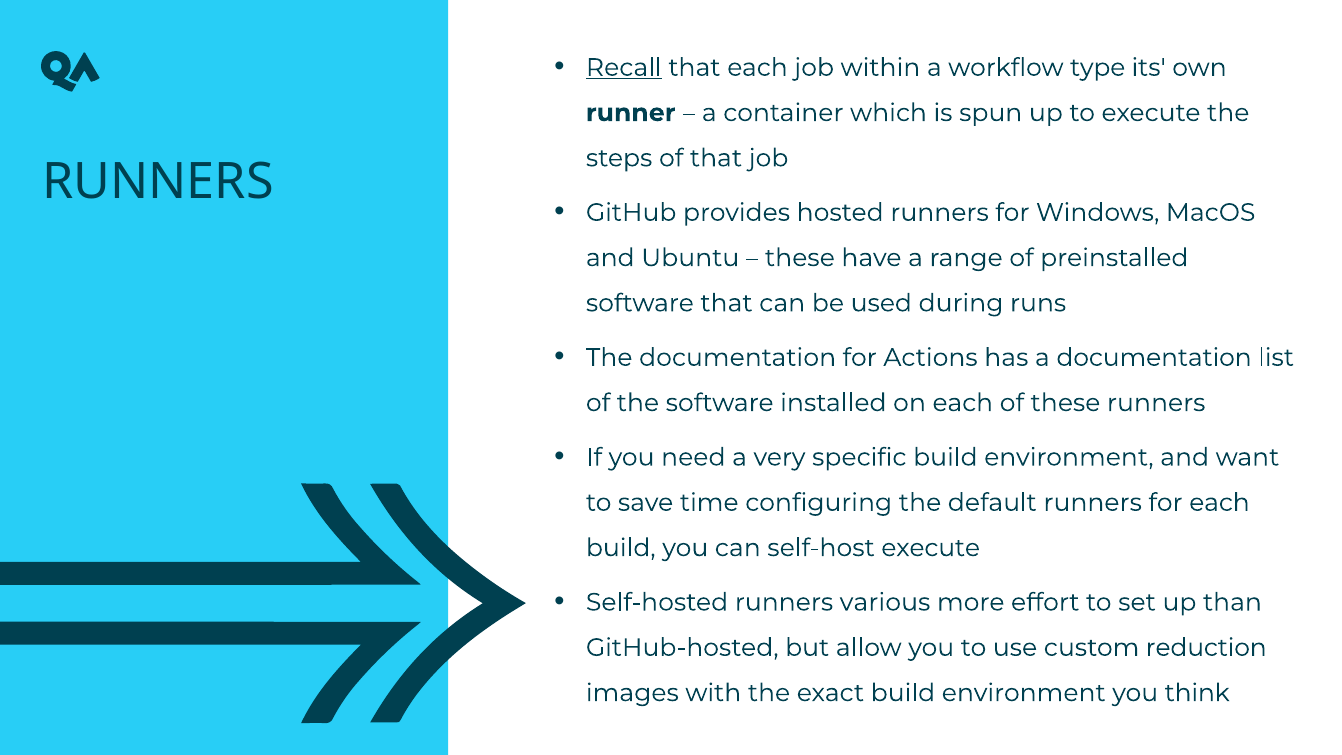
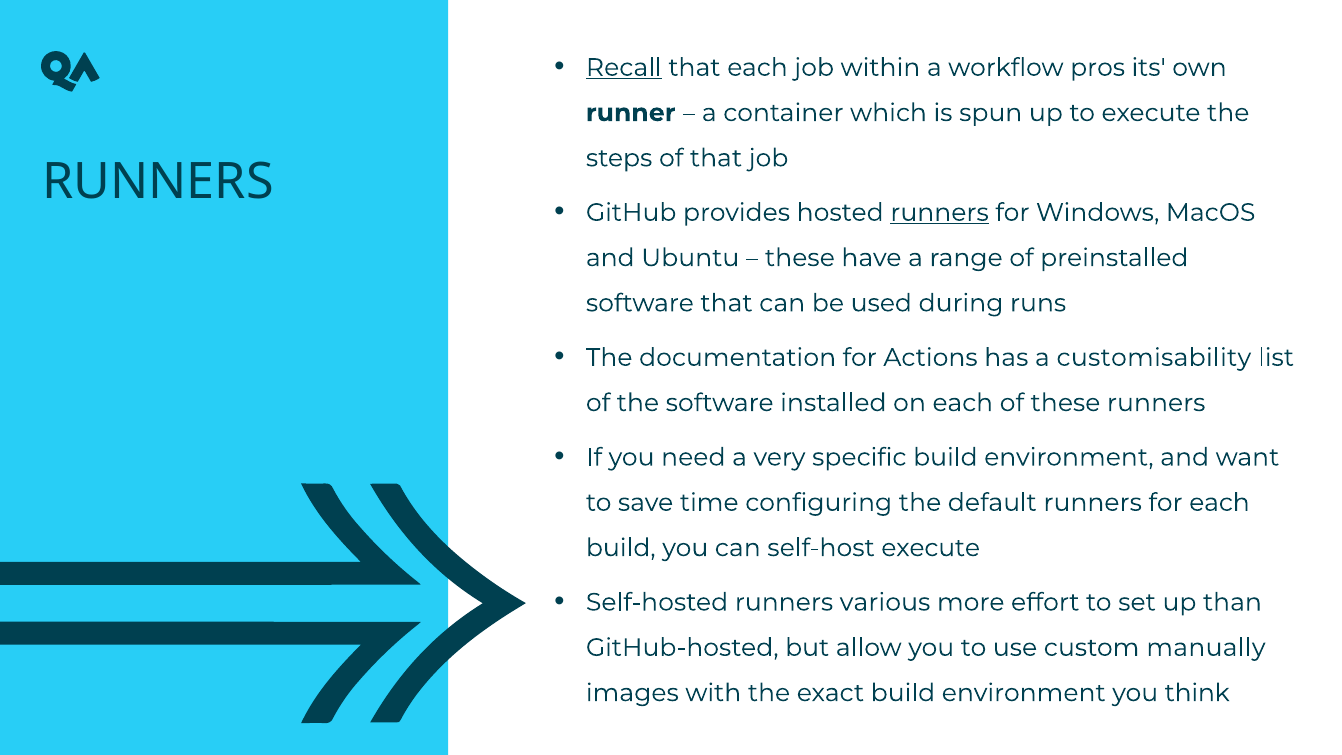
type: type -> pros
runners at (940, 212) underline: none -> present
a documentation: documentation -> customisability
reduction: reduction -> manually
